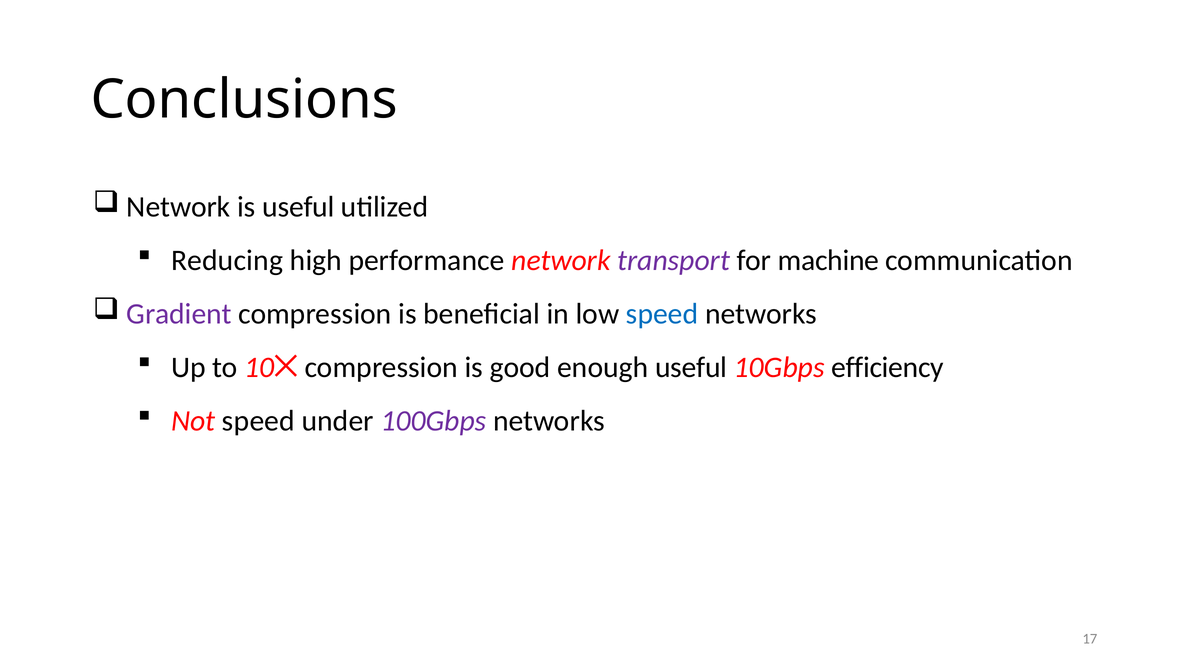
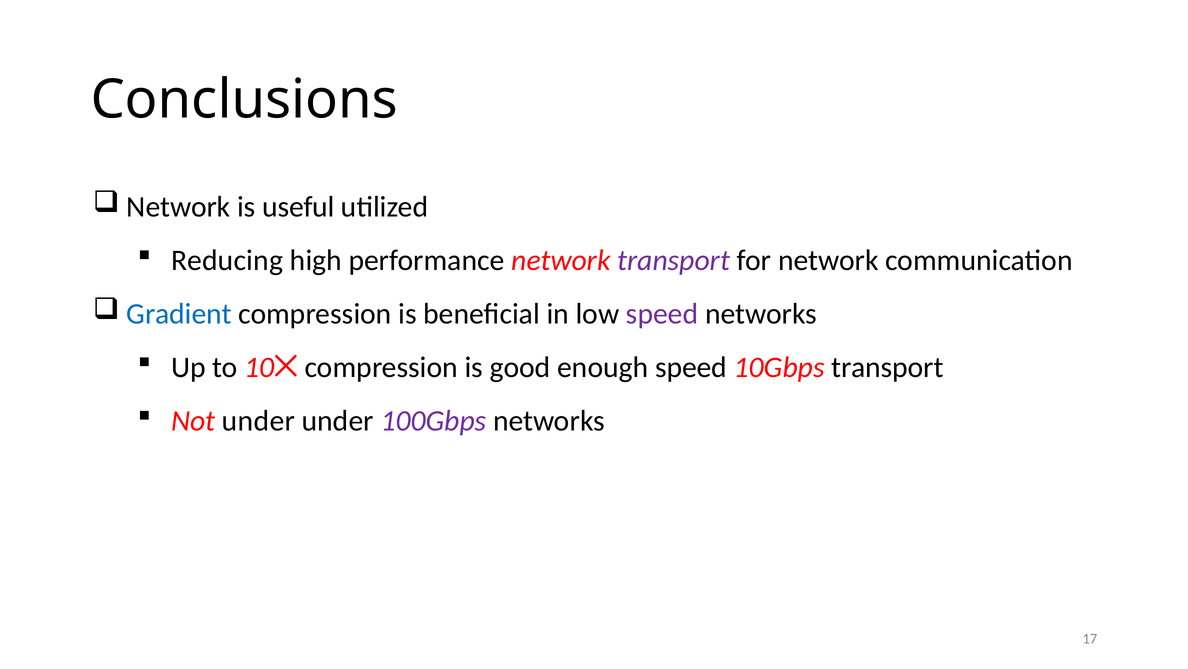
for machine: machine -> network
Gradient colour: purple -> blue
speed at (662, 314) colour: blue -> purple
enough useful: useful -> speed
10Gbps efficiency: efficiency -> transport
Not speed: speed -> under
